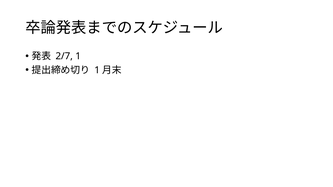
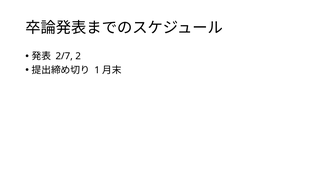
2/7 1: 1 -> 2
